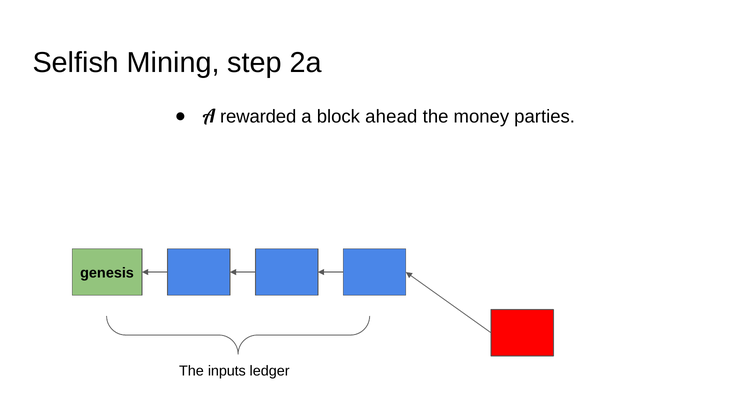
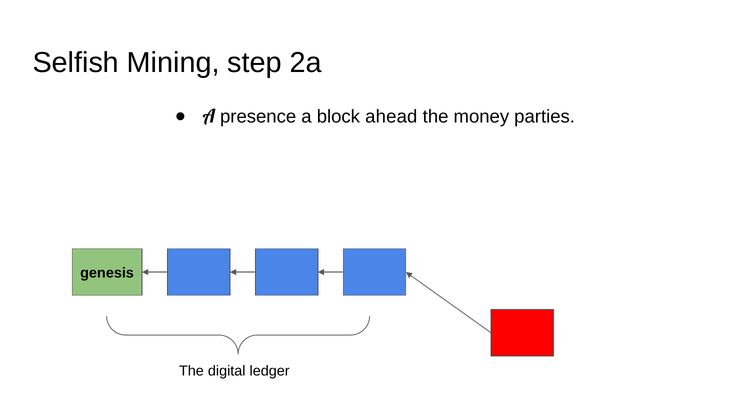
rewarded: rewarded -> presence
inputs: inputs -> digital
